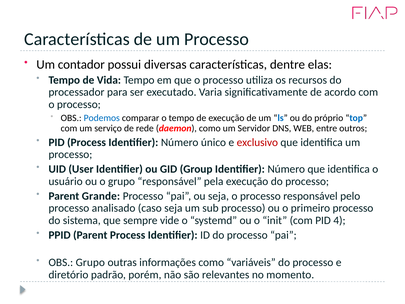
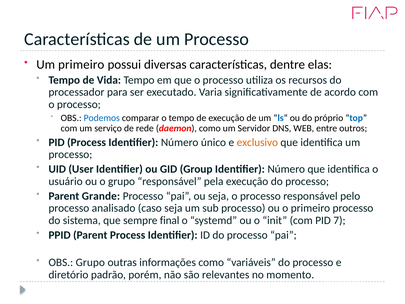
Um contador: contador -> primeiro
exclusivo colour: red -> orange
vide: vide -> final
4: 4 -> 7
